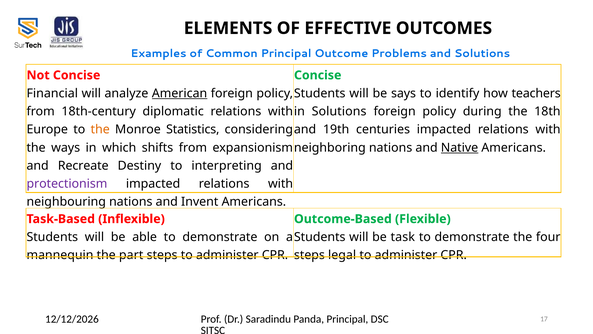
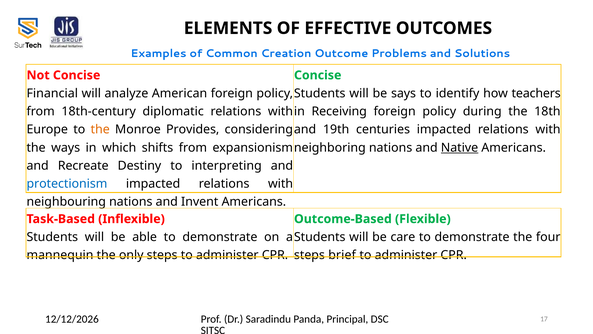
Common Principal: Principal -> Creation
American underline: present -> none
in Solutions: Solutions -> Receiving
Statistics: Statistics -> Provides
protectionism colour: purple -> blue
task: task -> care
part: part -> only
legal: legal -> brief
